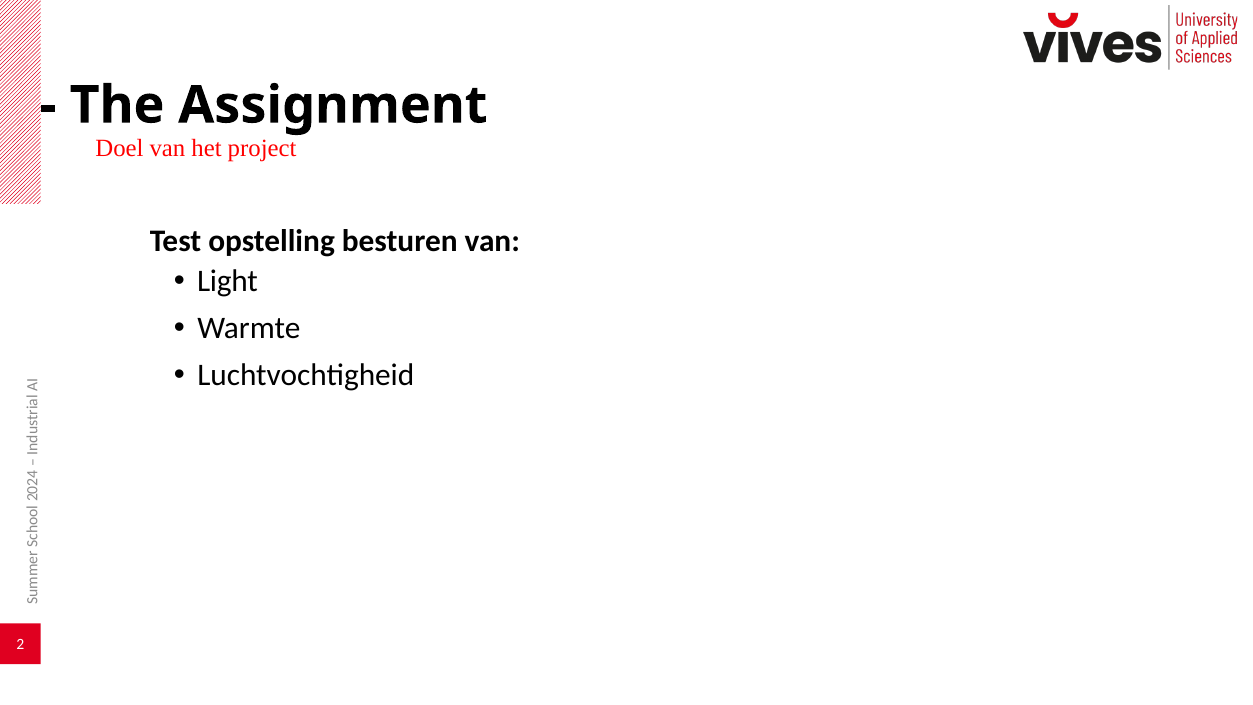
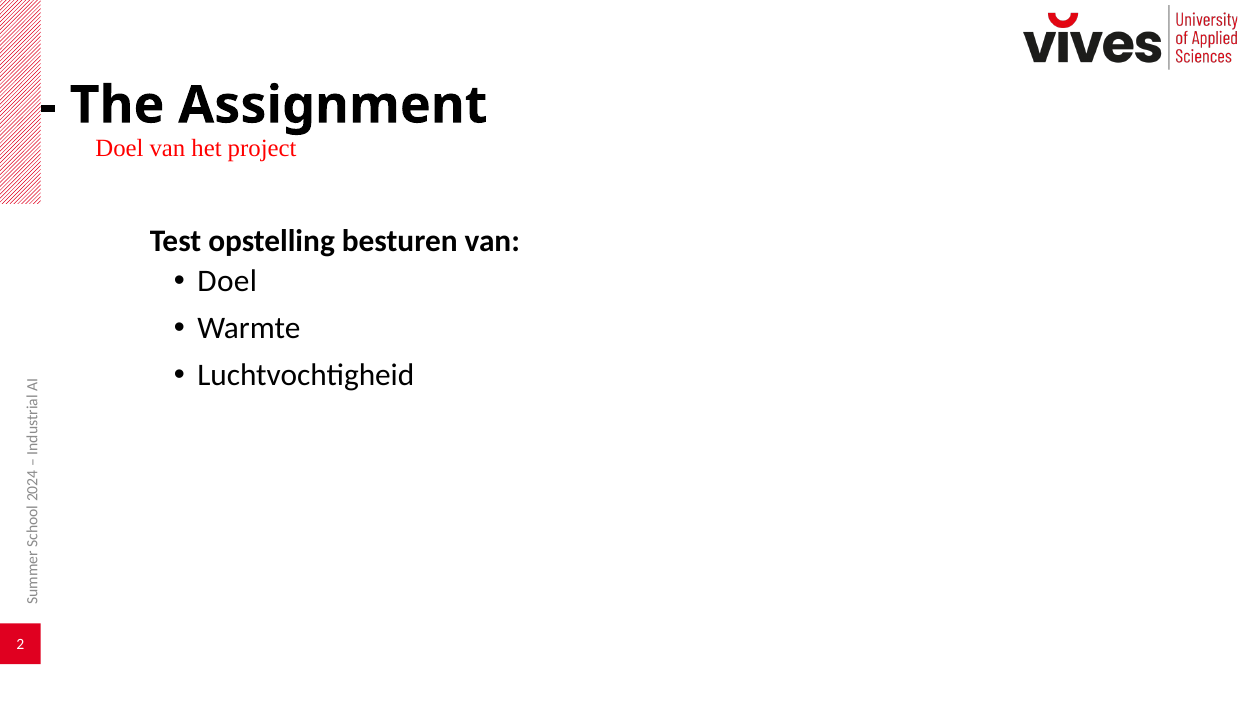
Light at (228, 281): Light -> Doel
